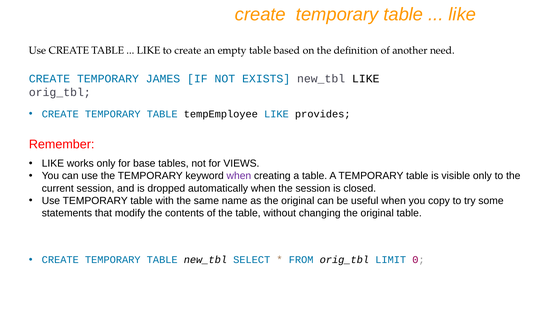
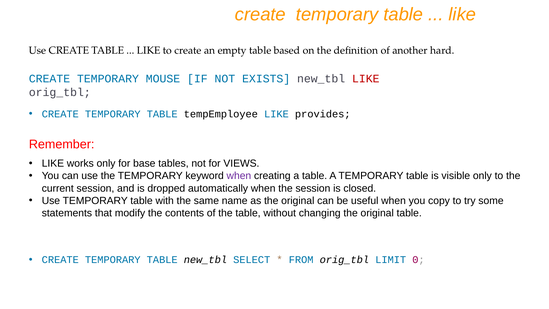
need: need -> hard
JAMES: JAMES -> MOUSE
LIKE at (366, 79) colour: black -> red
